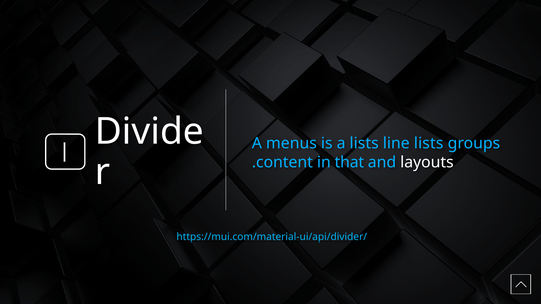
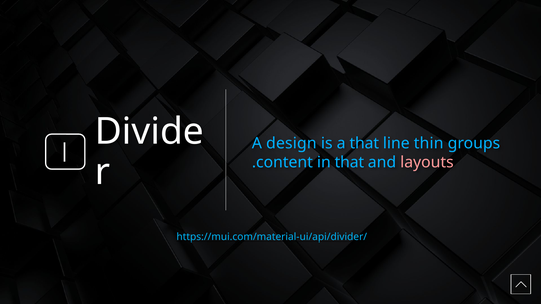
menus: menus -> design
a lists: lists -> that
line lists: lists -> thin
layouts colour: white -> pink
